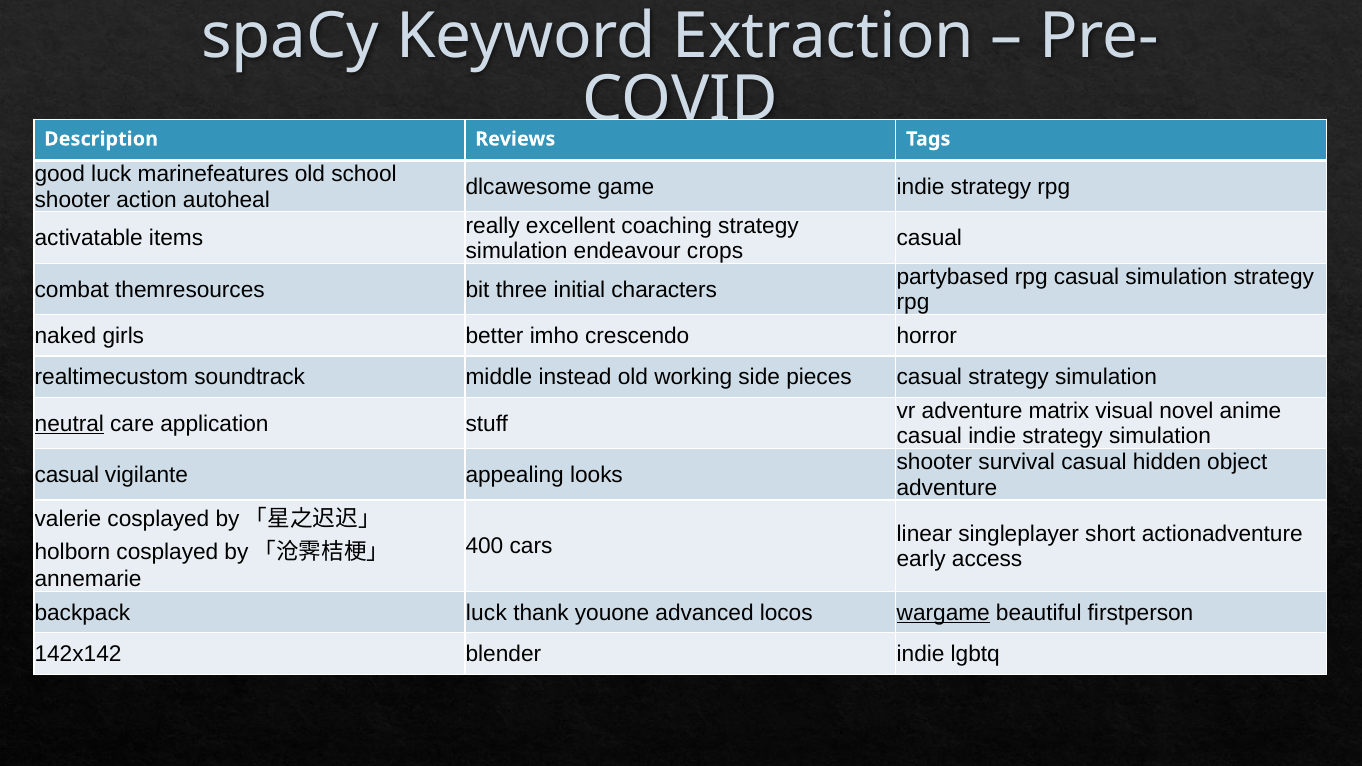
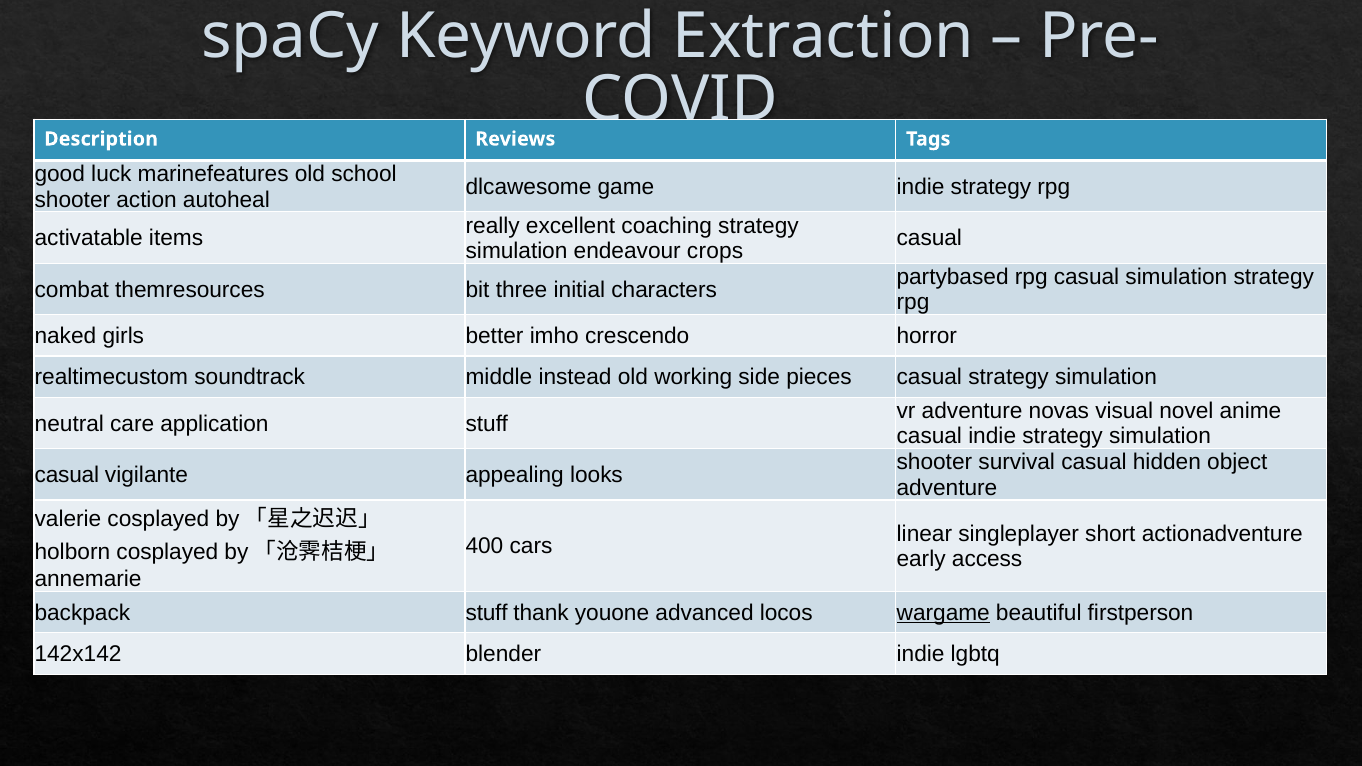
matrix: matrix -> novas
neutral underline: present -> none
backpack luck: luck -> stuff
